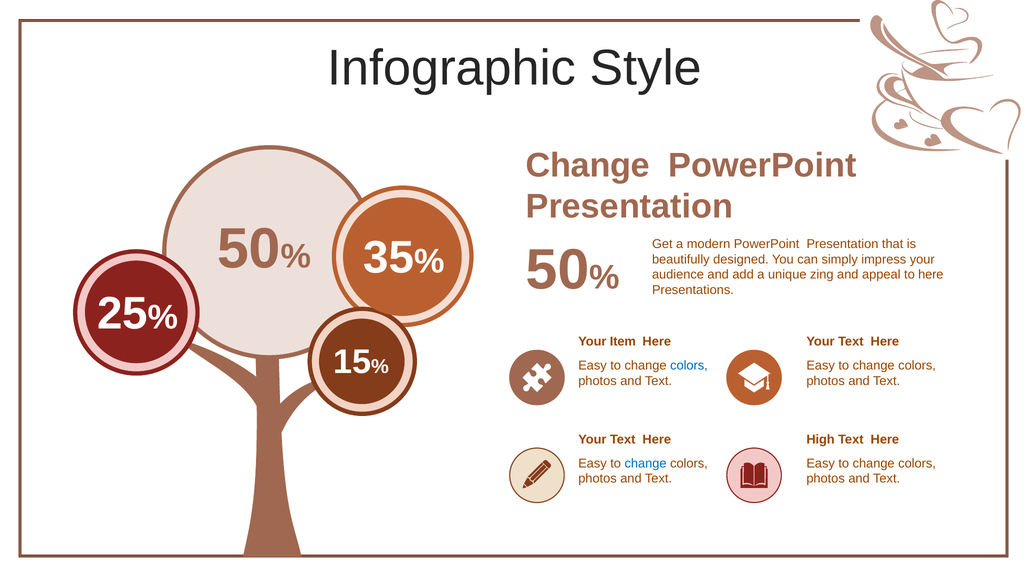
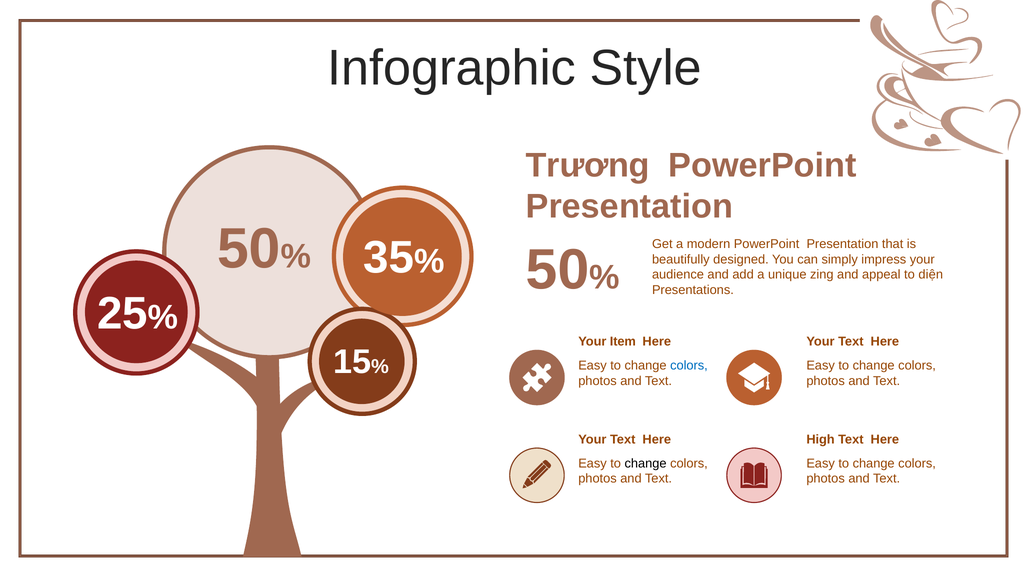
Change at (588, 165): Change -> Trương
to here: here -> diện
change at (646, 464) colour: blue -> black
